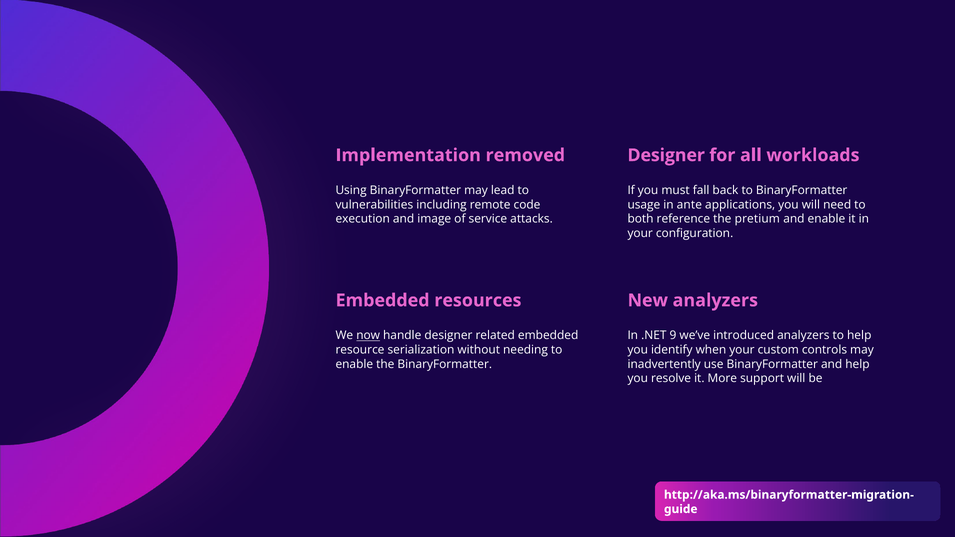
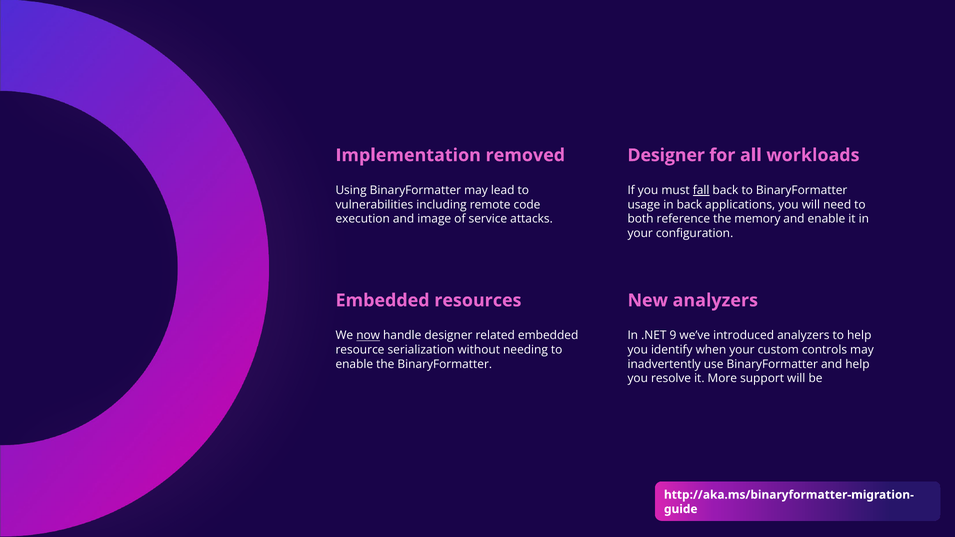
fall underline: none -> present
in ante: ante -> back
pretium: pretium -> memory
